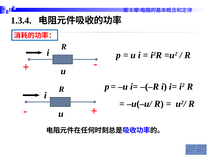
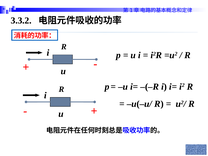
1.3.4: 1.3.4 -> 3.3.2
